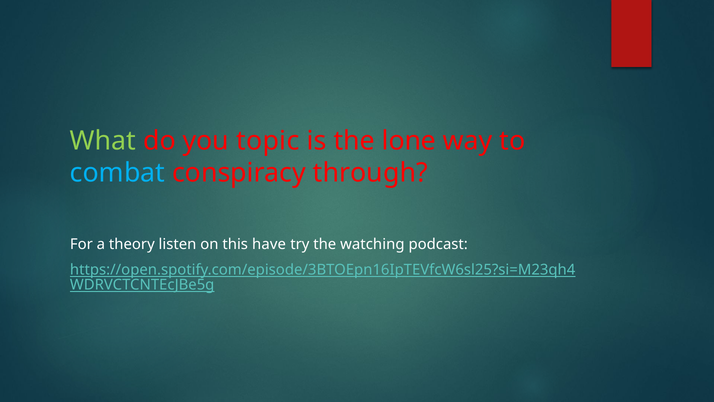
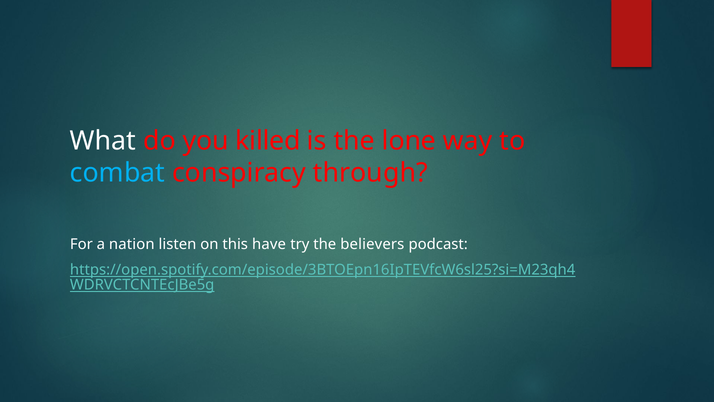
What colour: light green -> white
topic: topic -> killed
theory: theory -> nation
watching: watching -> believers
